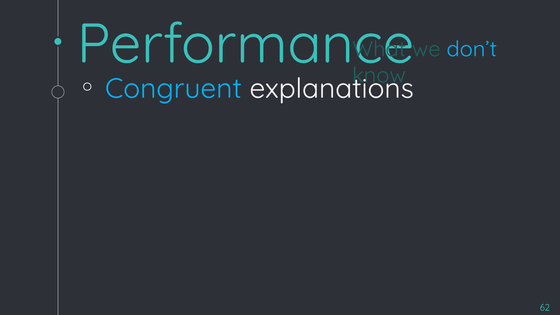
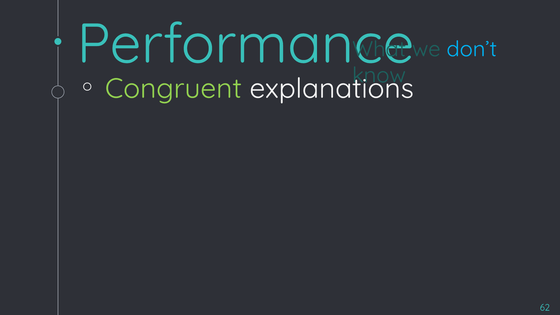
Congruent colour: light blue -> light green
